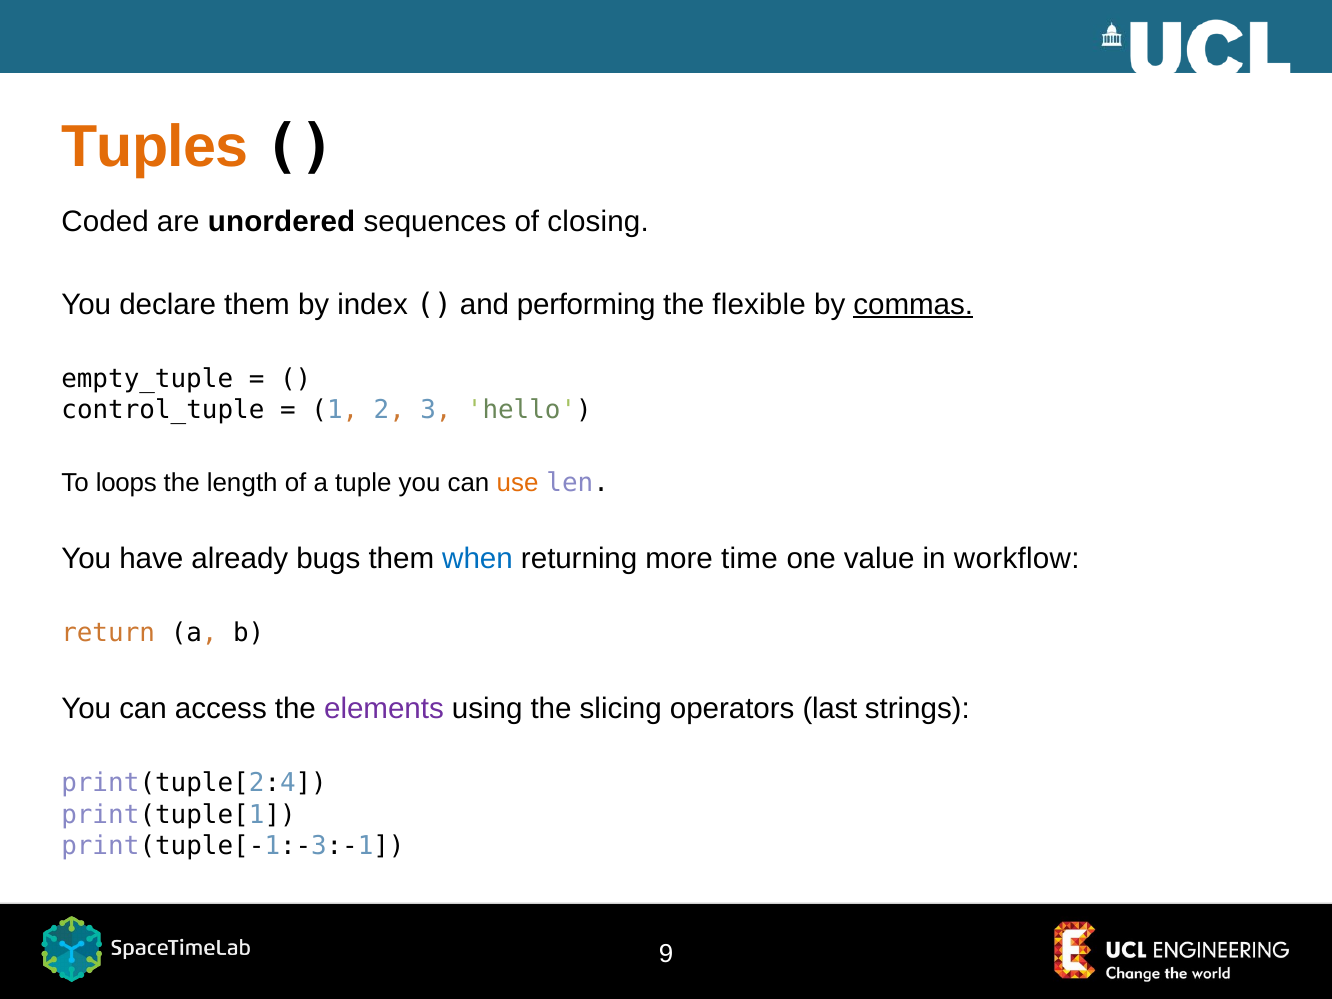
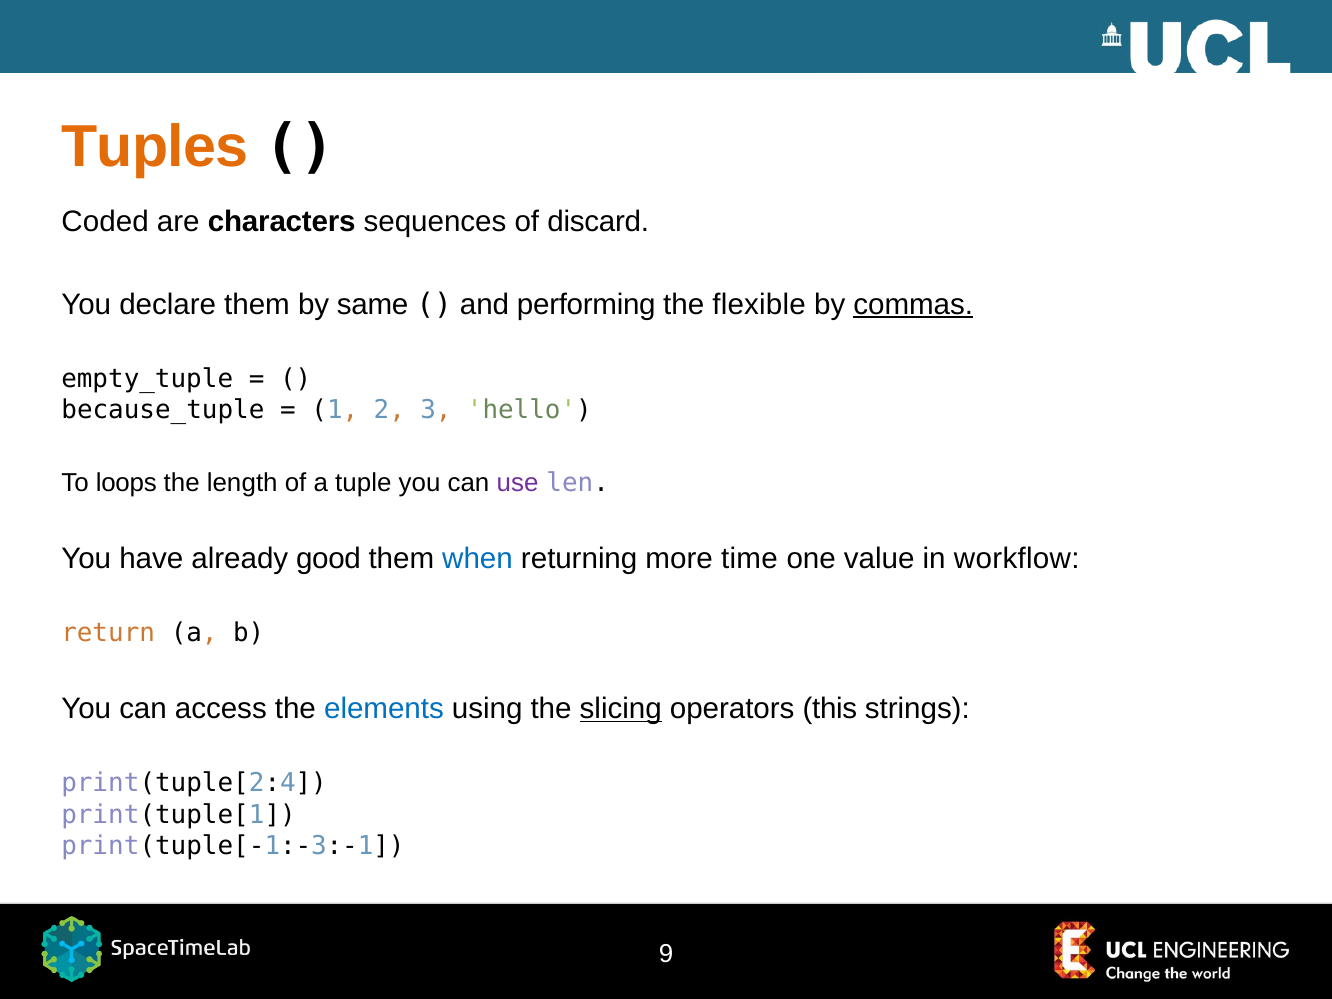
unordered: unordered -> characters
closing: closing -> discard
index: index -> same
control_tuple: control_tuple -> because_tuple
use colour: orange -> purple
bugs: bugs -> good
elements colour: purple -> blue
slicing underline: none -> present
last: last -> this
